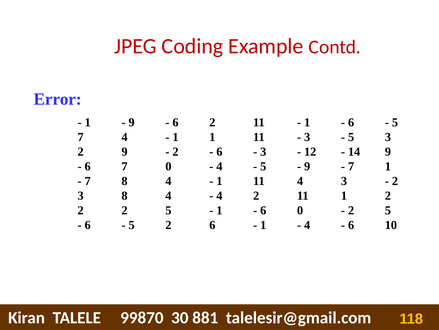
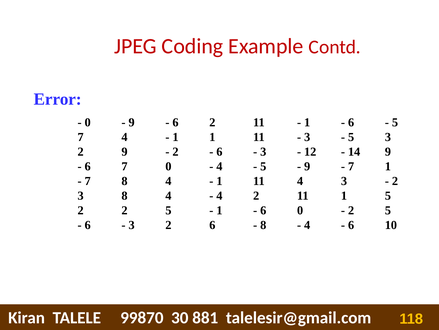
1 at (88, 122): 1 -> 0
1 2: 2 -> 5
5 at (132, 225): 5 -> 3
1 at (263, 225): 1 -> 8
